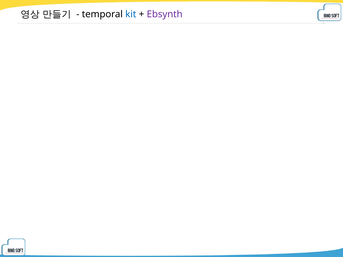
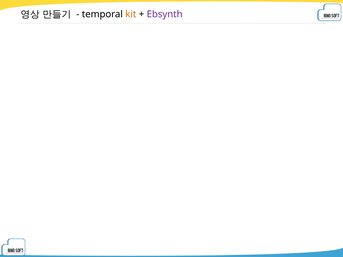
kit colour: blue -> orange
